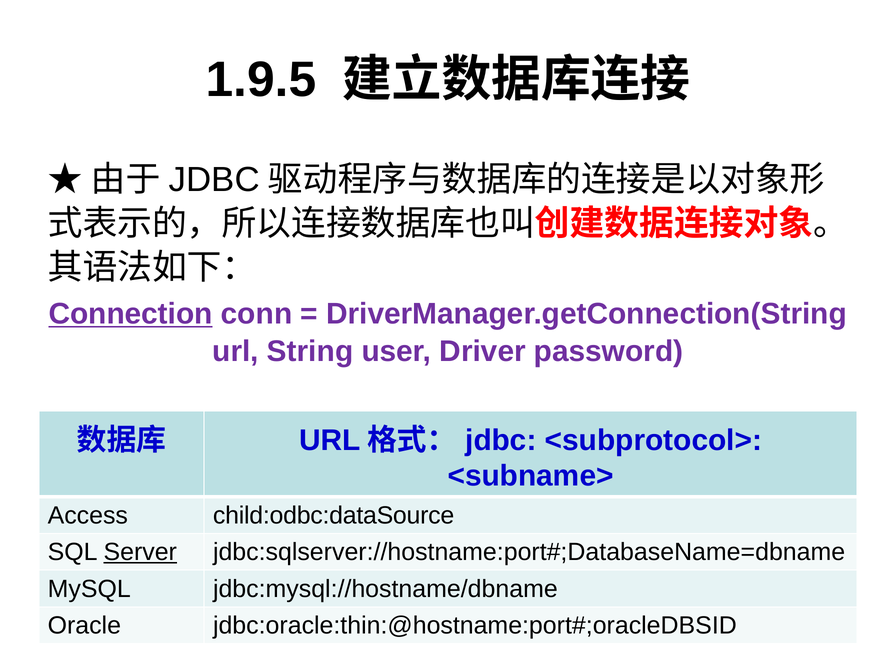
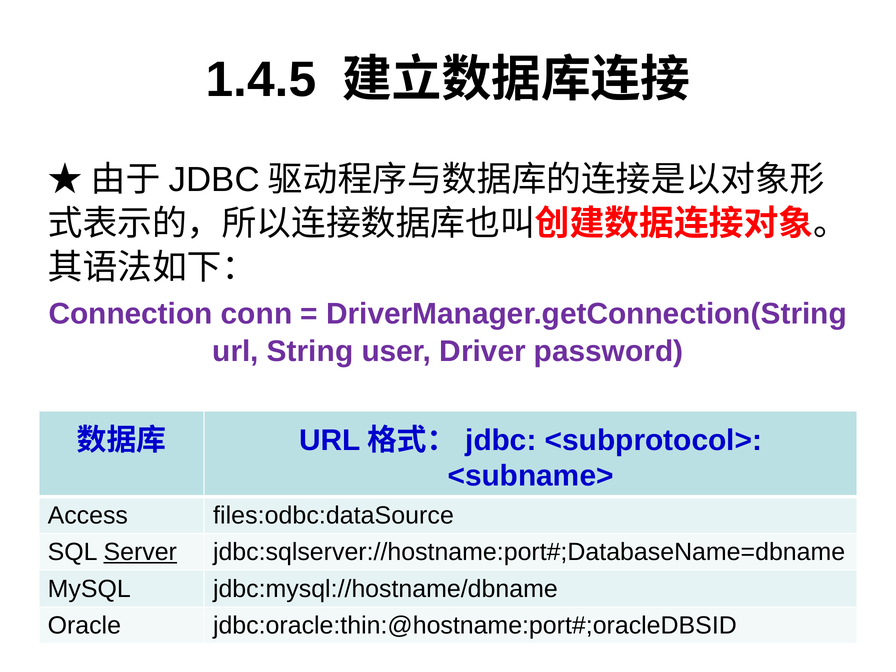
1.9.5: 1.9.5 -> 1.4.5
Connection underline: present -> none
child:odbc:dataSource: child:odbc:dataSource -> files:odbc:dataSource
